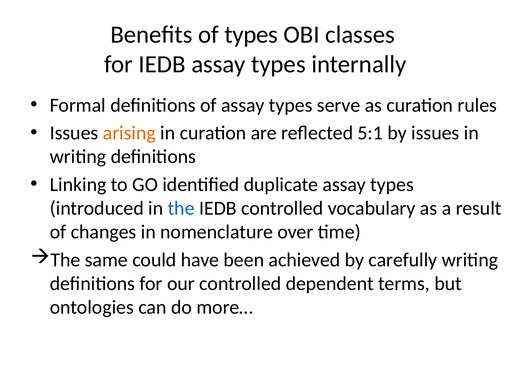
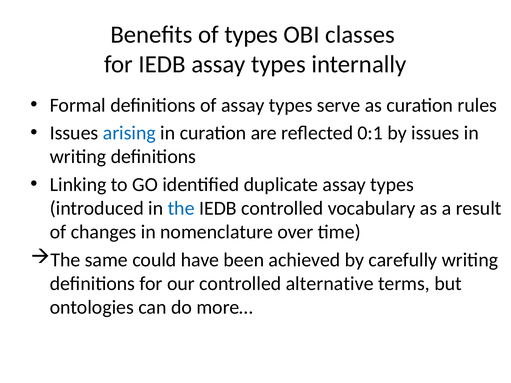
arising colour: orange -> blue
5:1: 5:1 -> 0:1
dependent: dependent -> alternative
